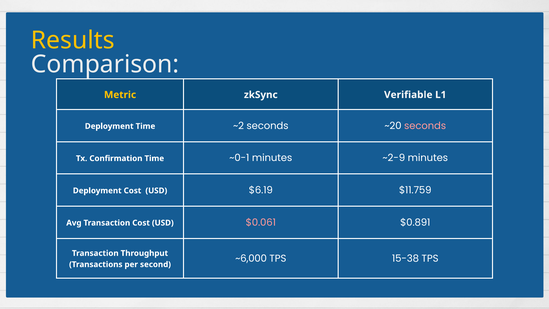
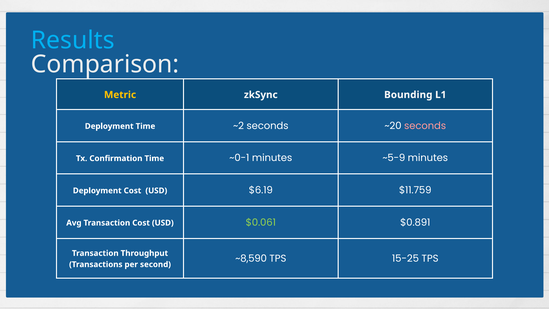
Results colour: yellow -> light blue
Verifiable: Verifiable -> Bounding
~2-9: ~2-9 -> ~5-9
$0.061 colour: pink -> light green
~6,000: ~6,000 -> ~8,590
15-38: 15-38 -> 15-25
